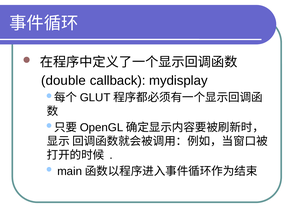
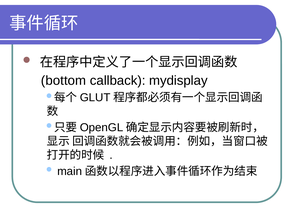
double: double -> bottom
